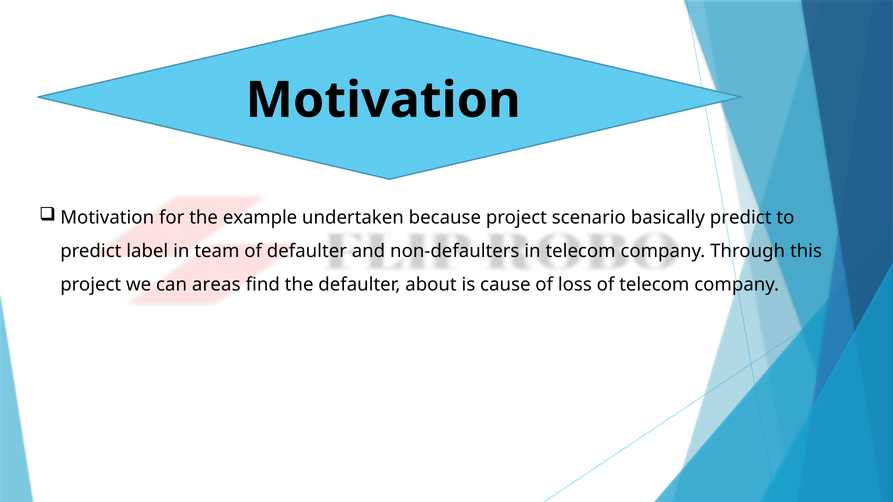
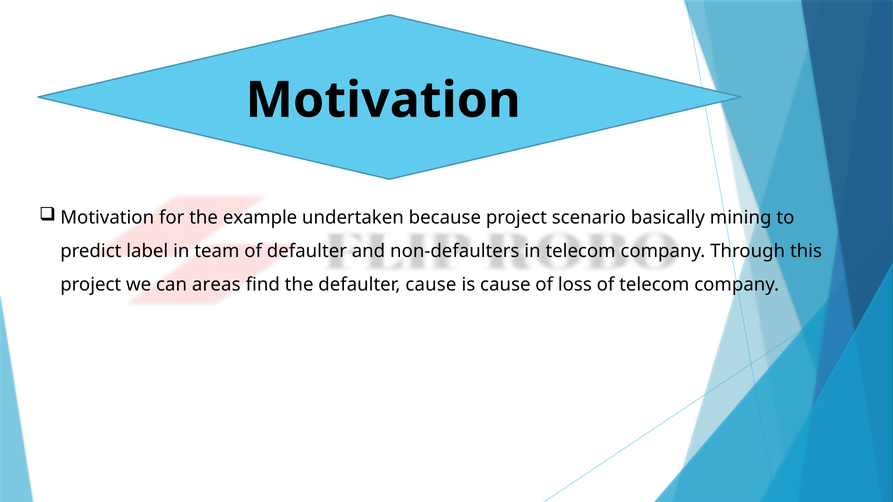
basically predict: predict -> mining
defaulter about: about -> cause
